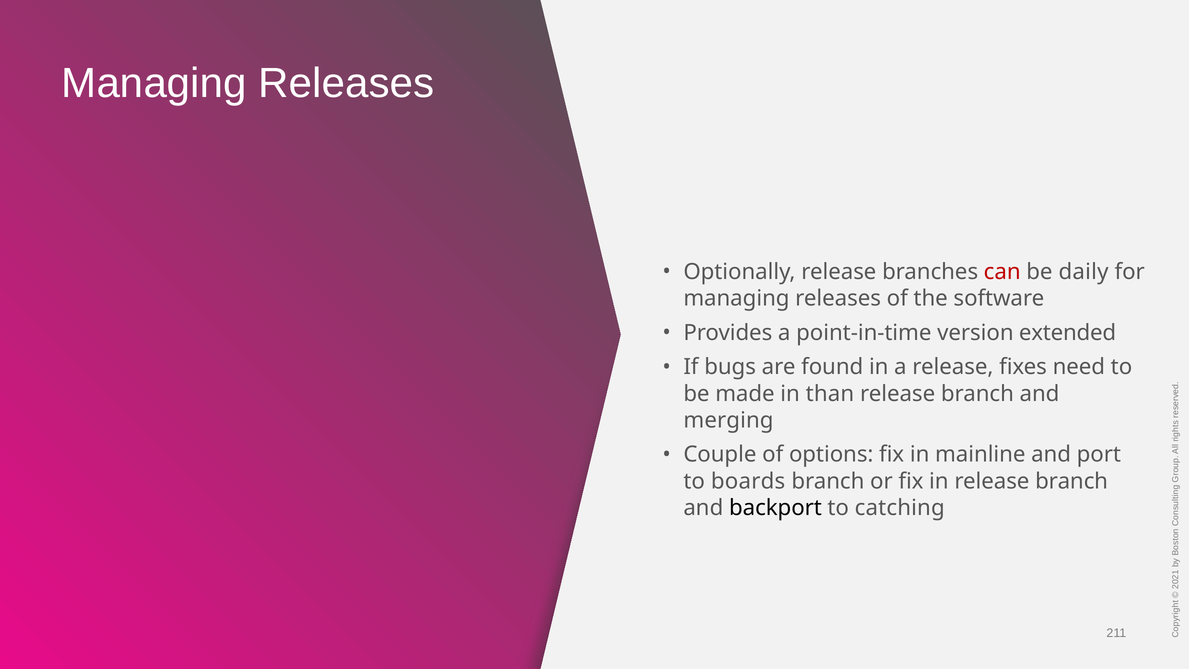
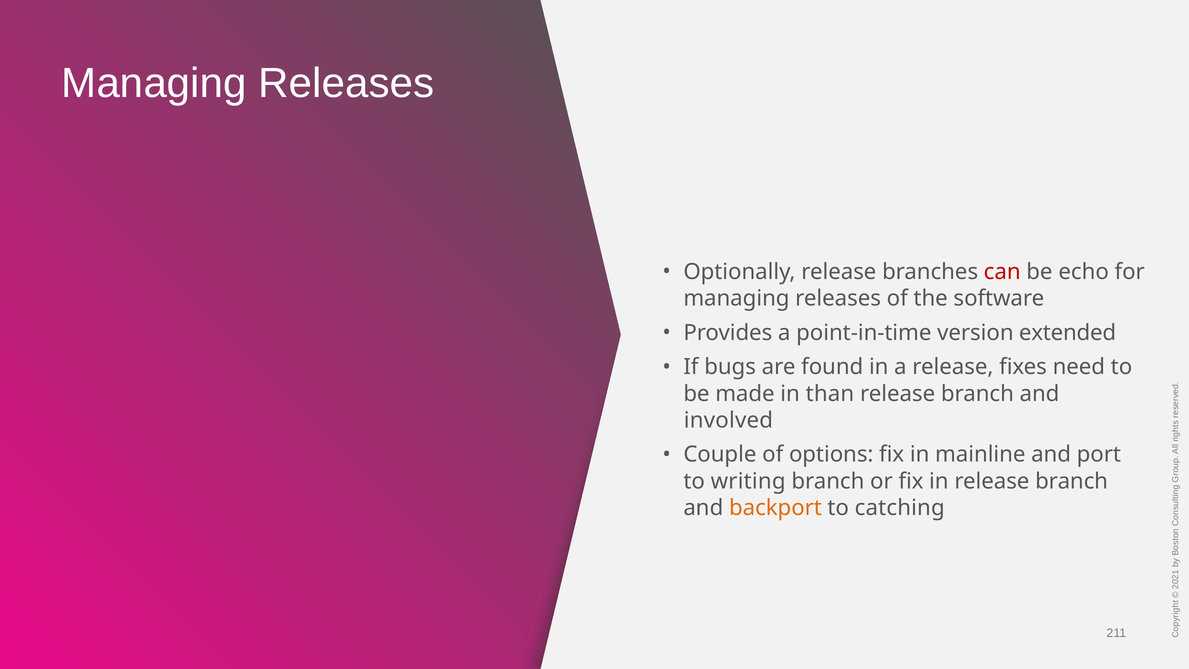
daily: daily -> echo
merging: merging -> involved
boards: boards -> writing
backport colour: black -> orange
